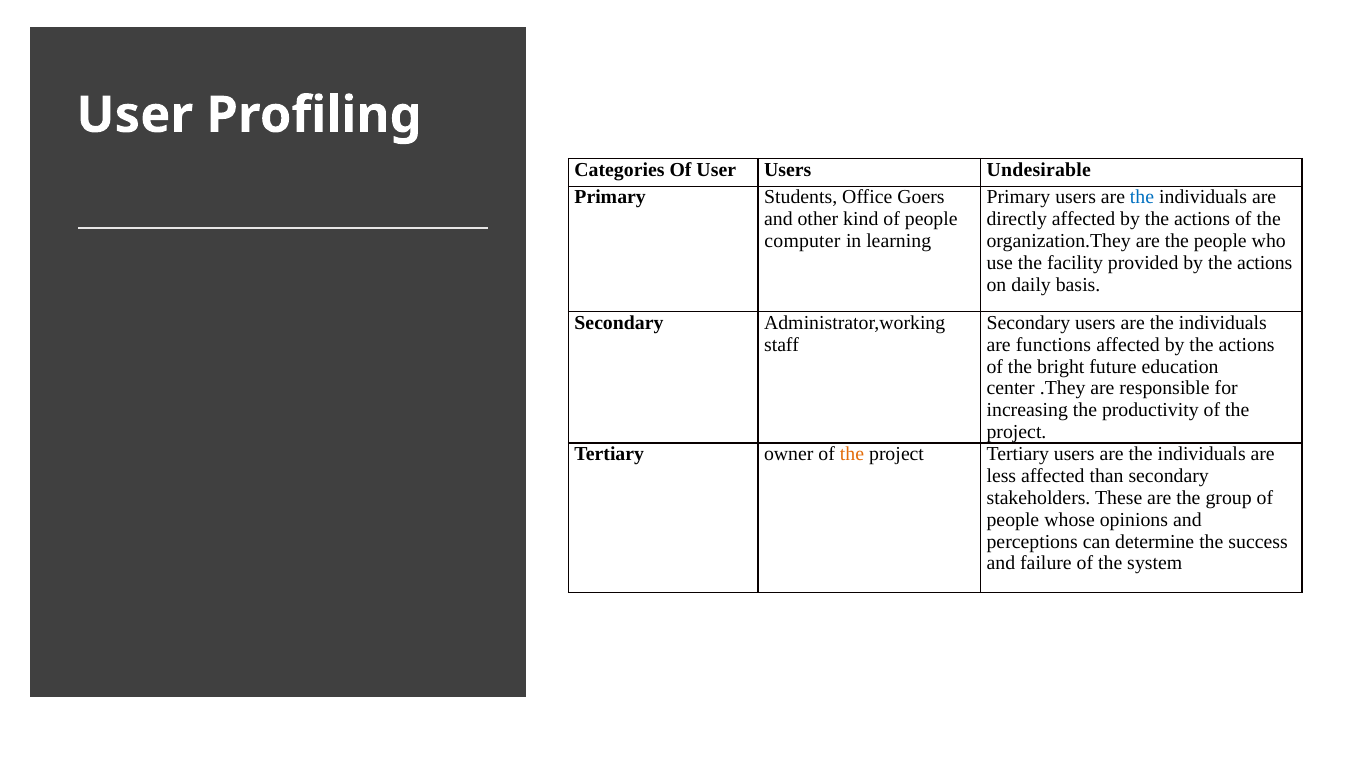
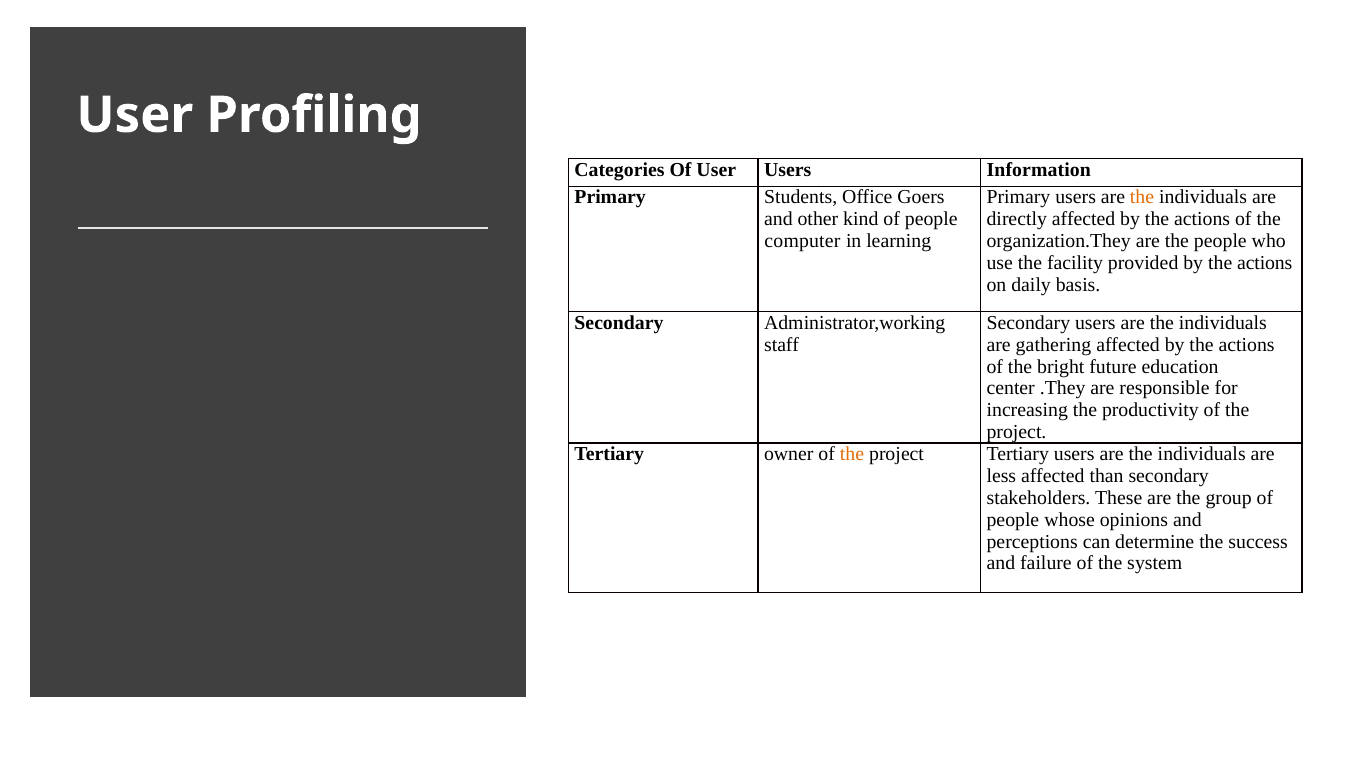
Undesirable: Undesirable -> Information
the at (1142, 197) colour: blue -> orange
functions: functions -> gathering
